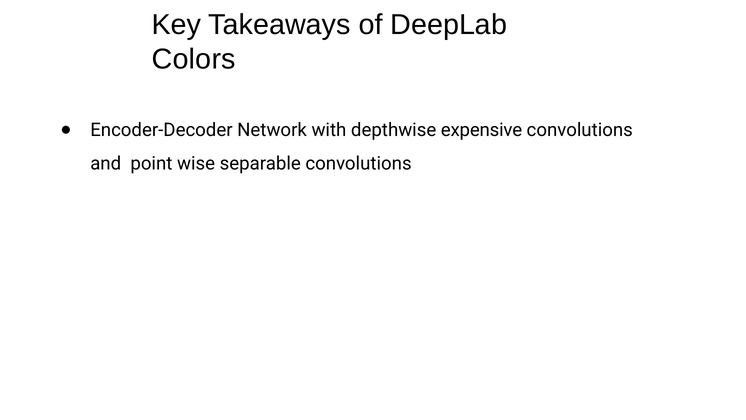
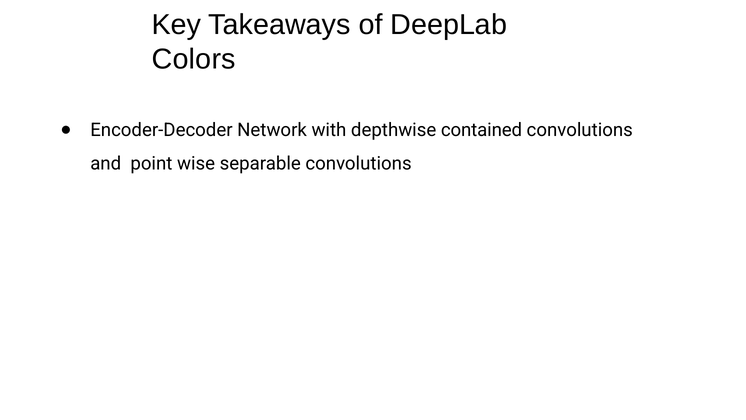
expensive: expensive -> contained
